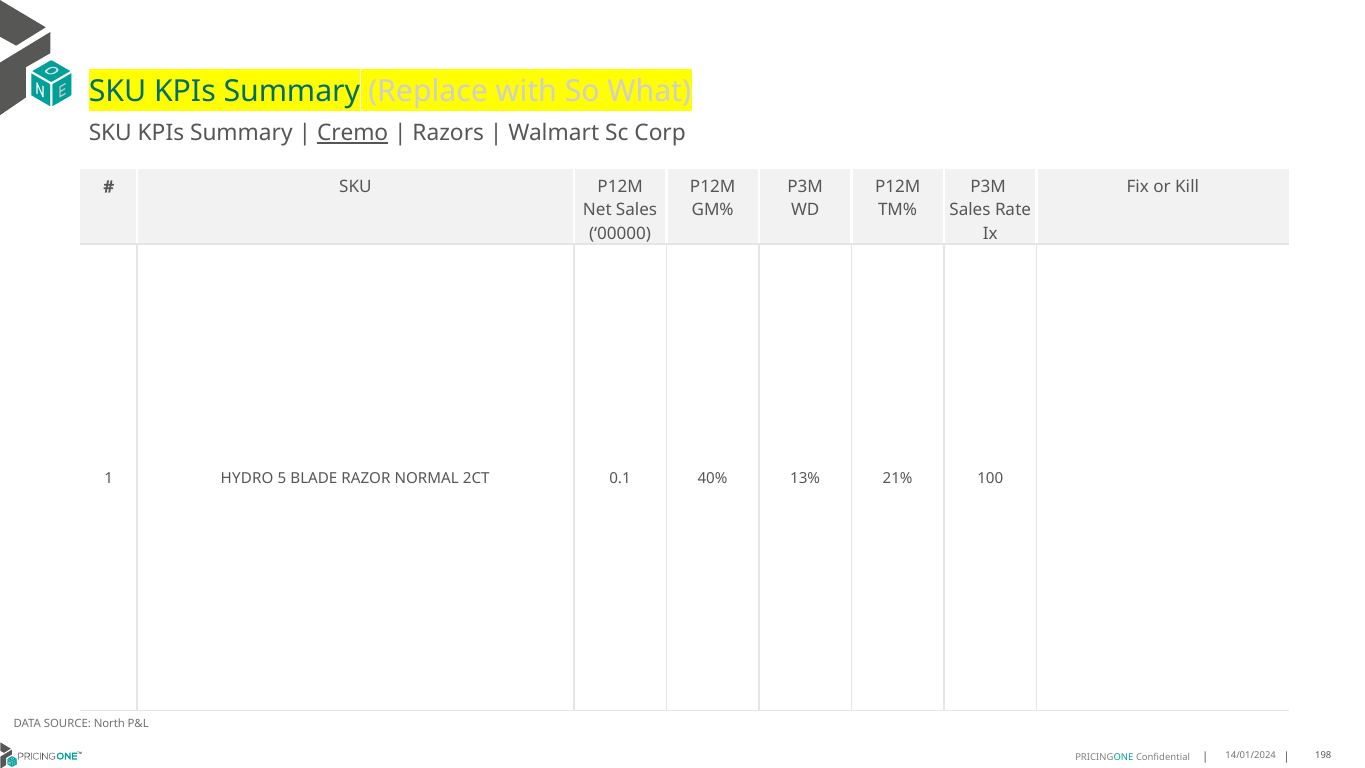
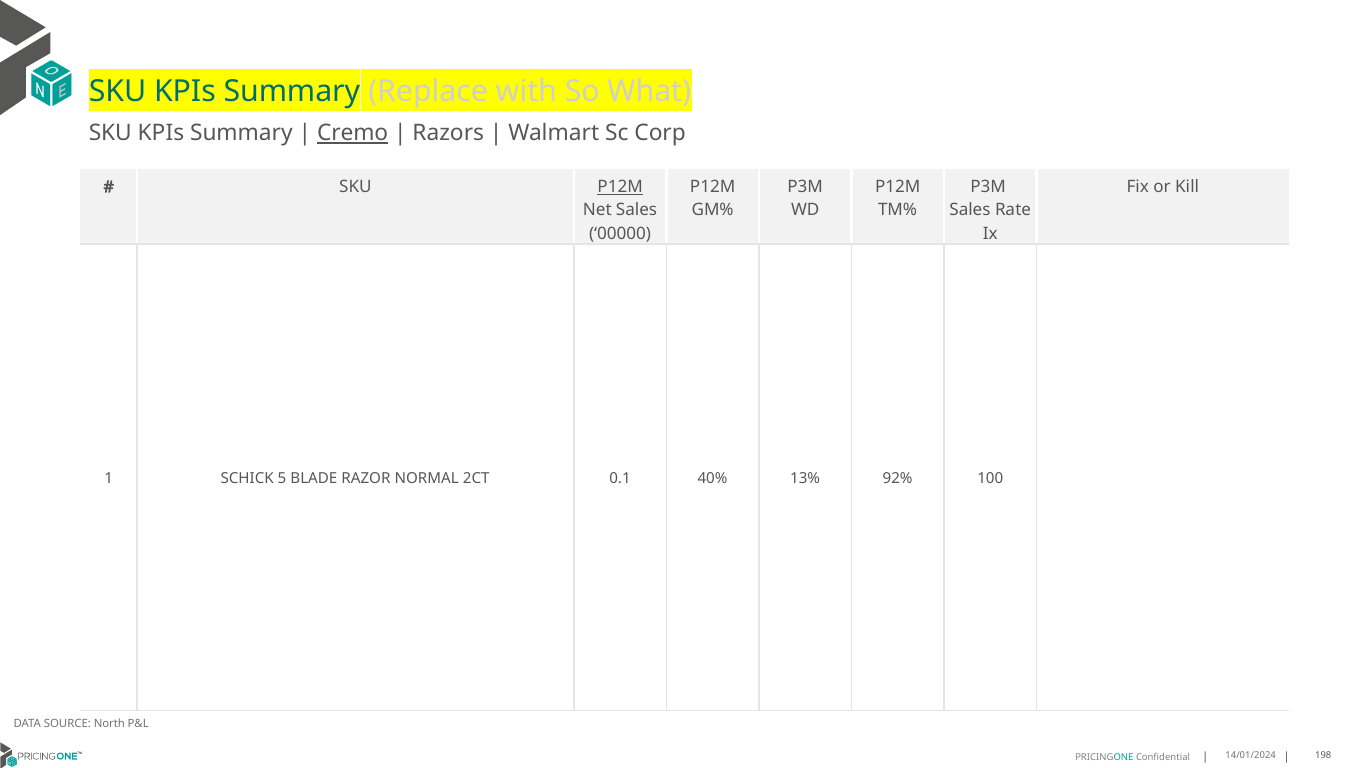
P12M at (620, 187) underline: none -> present
HYDRO: HYDRO -> SCHICK
21%: 21% -> 92%
